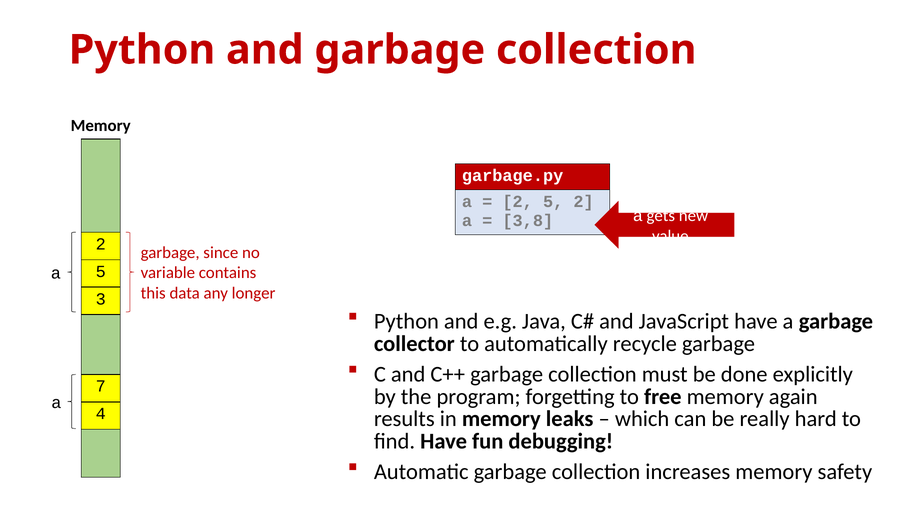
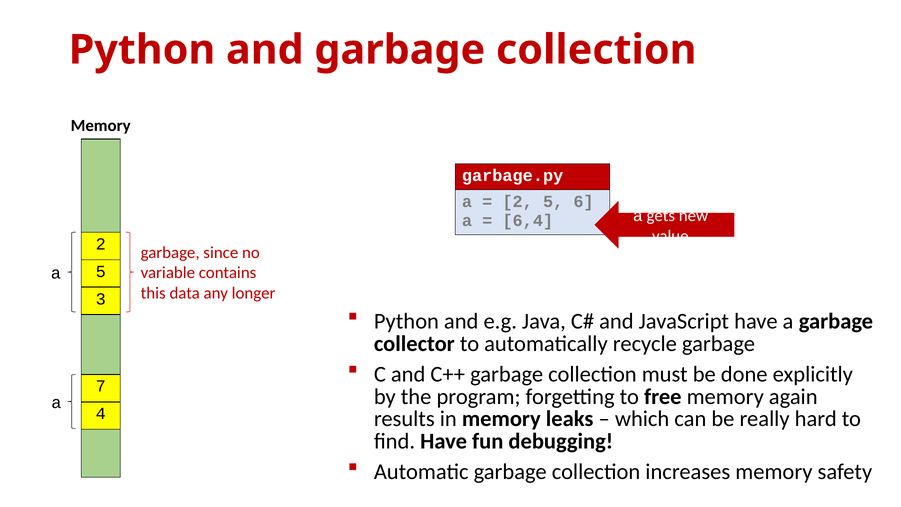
5 2: 2 -> 6
3,8: 3,8 -> 6,4
